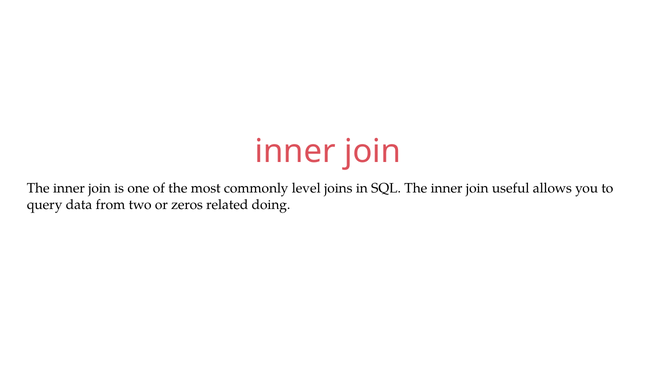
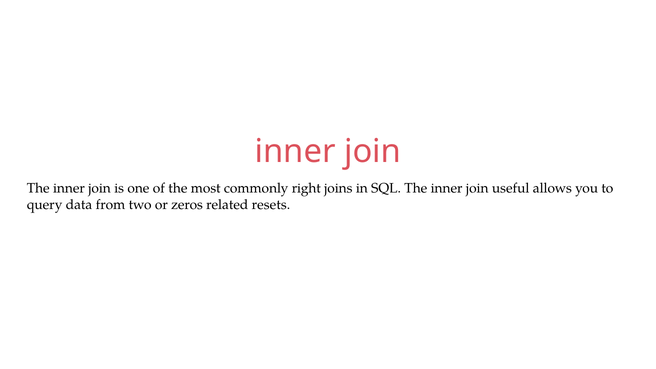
level: level -> right
doing: doing -> resets
